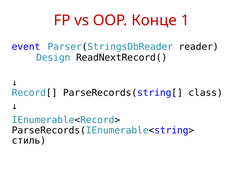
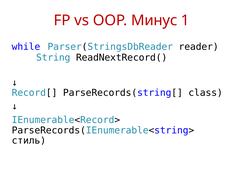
Конце: Конце -> Минус
event: event -> while
Design: Design -> String
